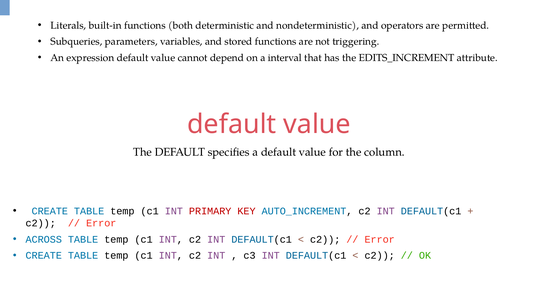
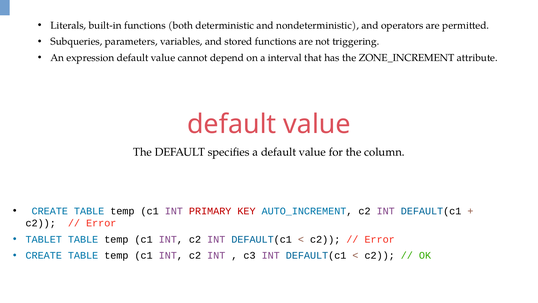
EDITS_INCREMENT: EDITS_INCREMENT -> ZONE_INCREMENT
ACROSS: ACROSS -> TABLET
